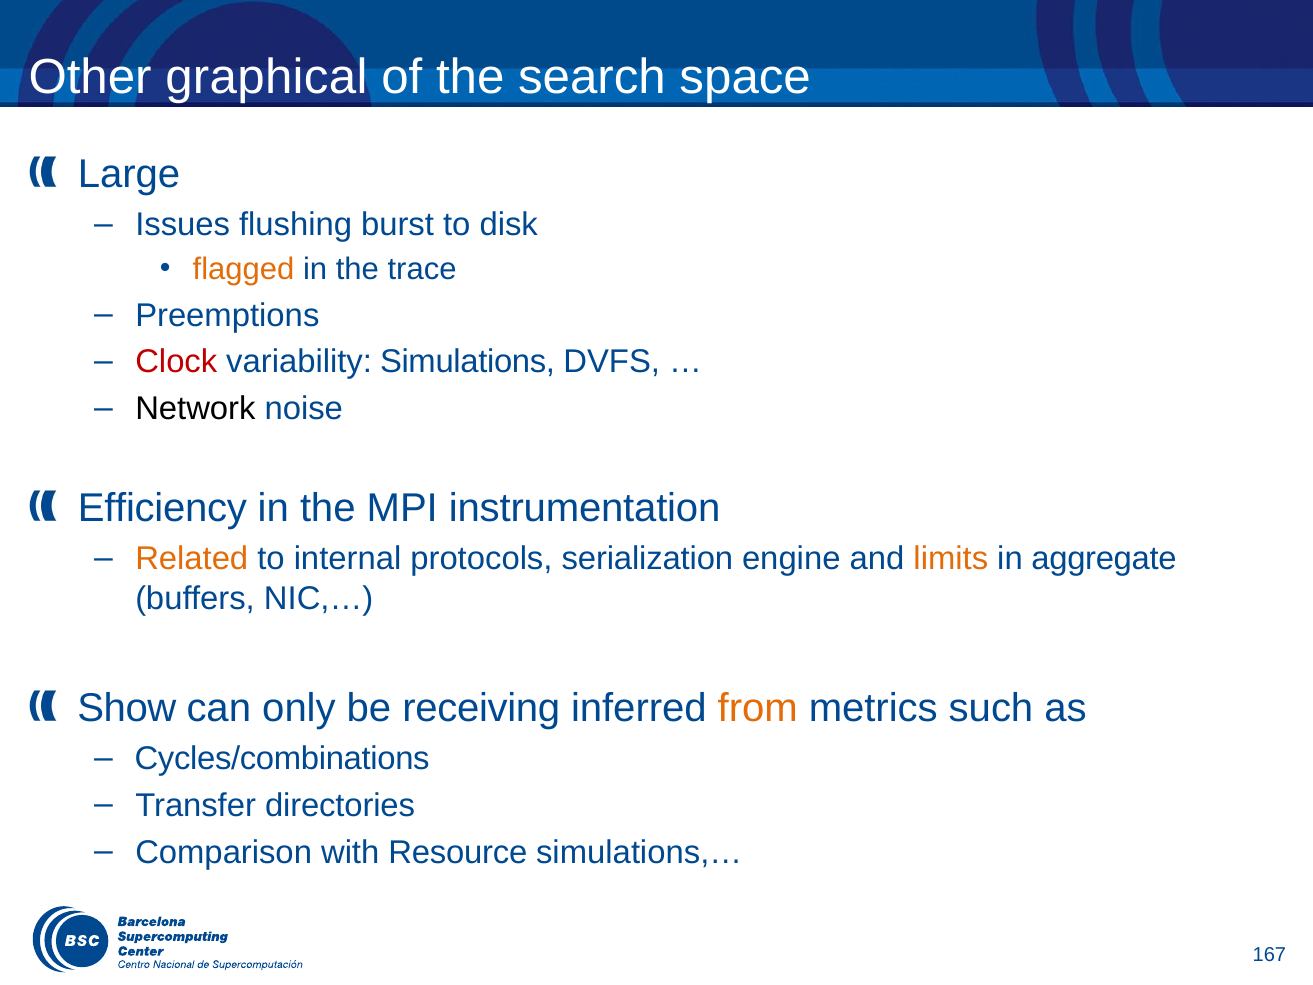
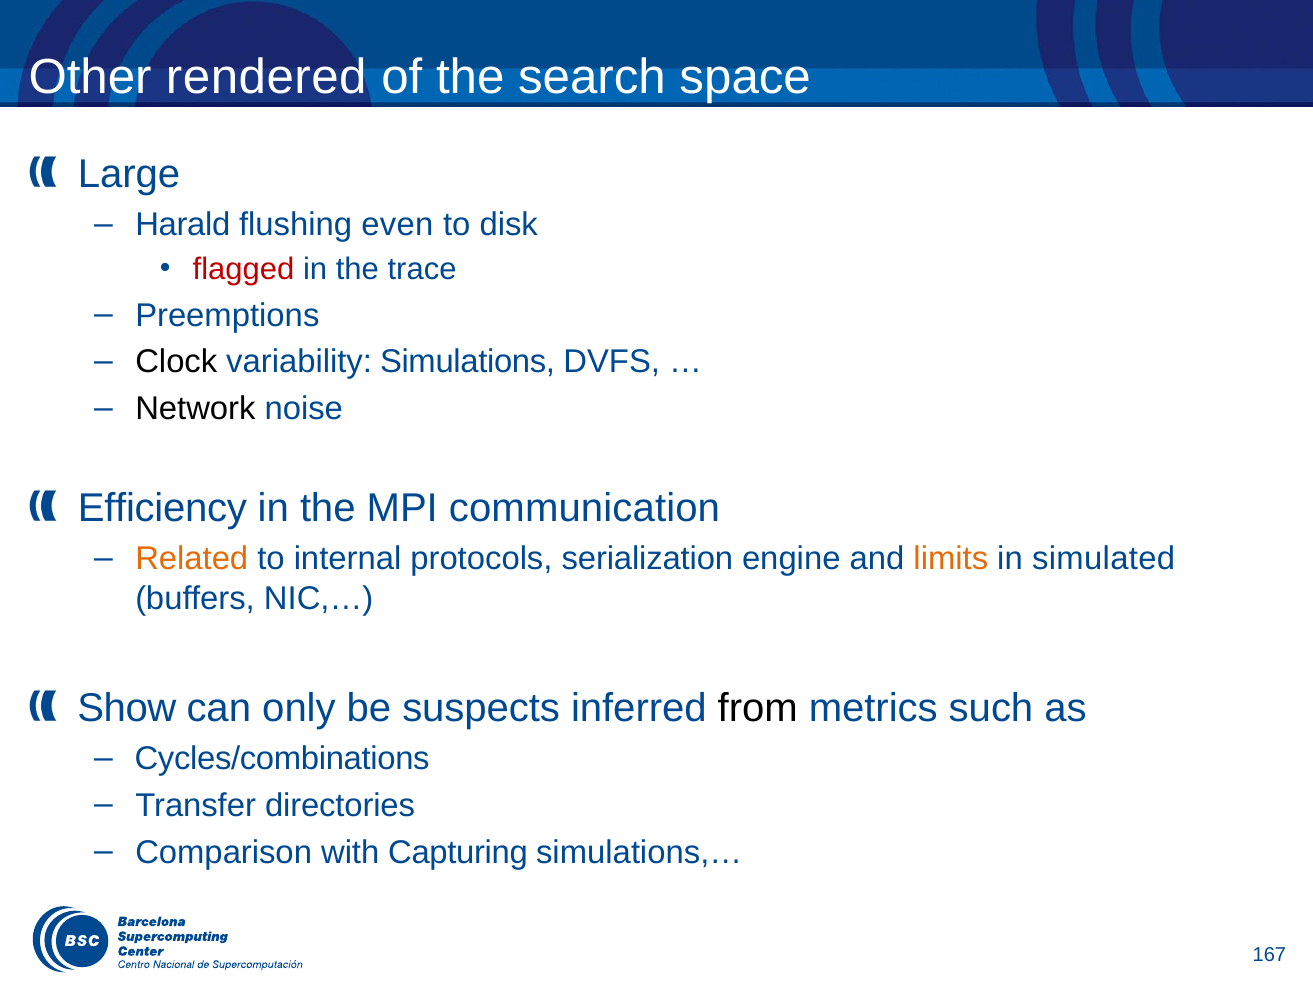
graphical: graphical -> rendered
Issues: Issues -> Harald
burst: burst -> even
flagged colour: orange -> red
Clock colour: red -> black
instrumentation: instrumentation -> communication
aggregate: aggregate -> simulated
receiving: receiving -> suspects
from colour: orange -> black
Resource: Resource -> Capturing
